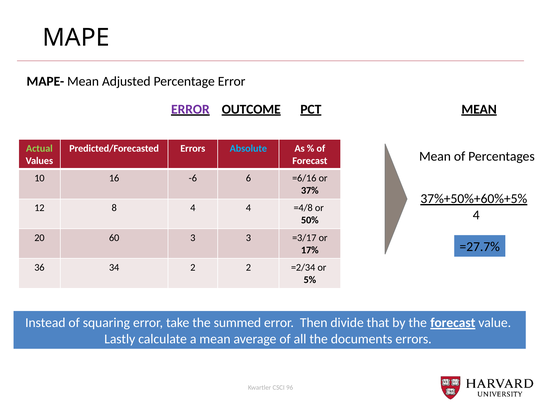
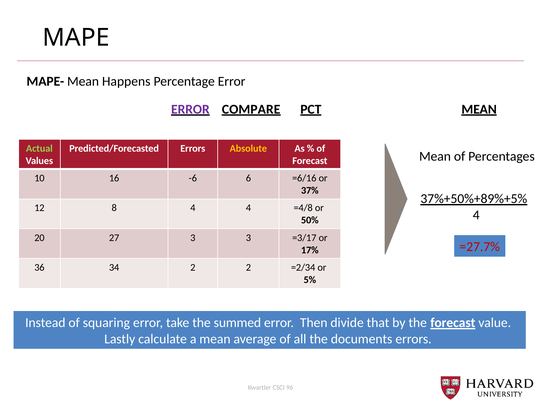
Adjusted: Adjusted -> Happens
OUTCOME: OUTCOME -> COMPARE
Absolute colour: light blue -> yellow
37%+50%+60%+5%: 37%+50%+60%+5% -> 37%+50%+89%+5%
60: 60 -> 27
=27.7% colour: black -> red
